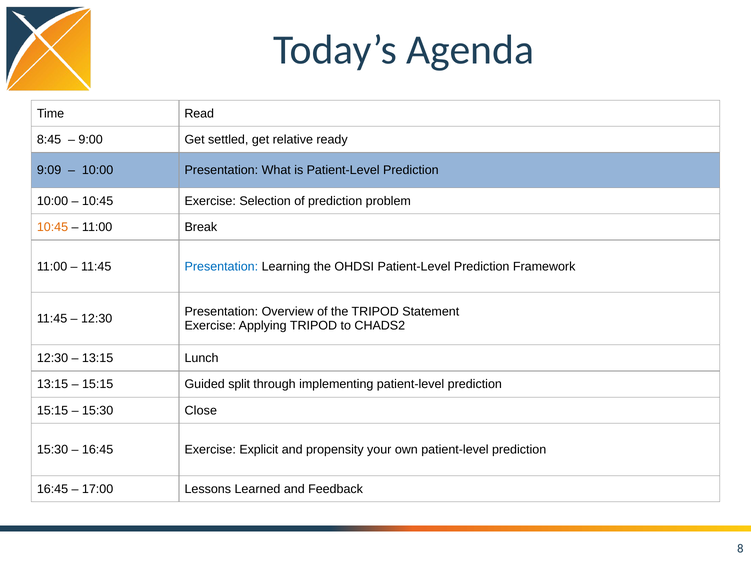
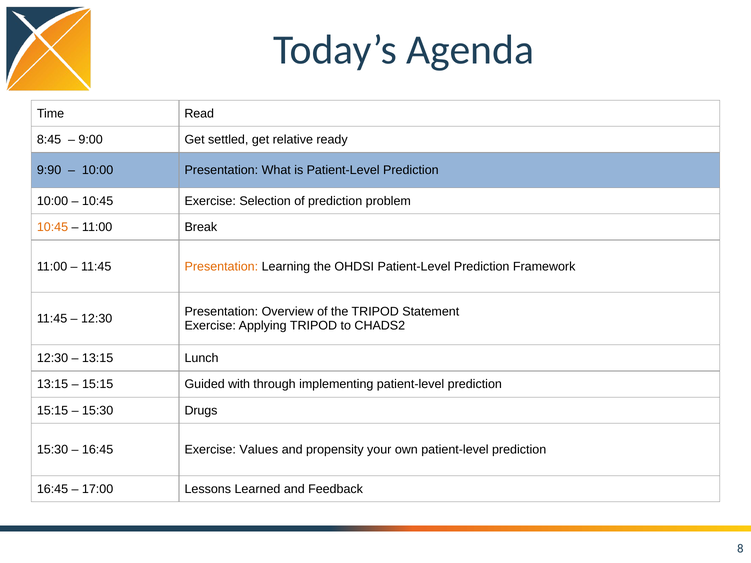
9:09: 9:09 -> 9:90
Presentation at (221, 267) colour: blue -> orange
split: split -> with
Close: Close -> Drugs
Explicit: Explicit -> Values
